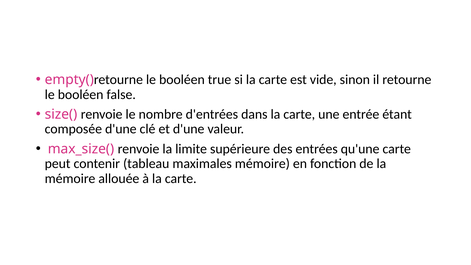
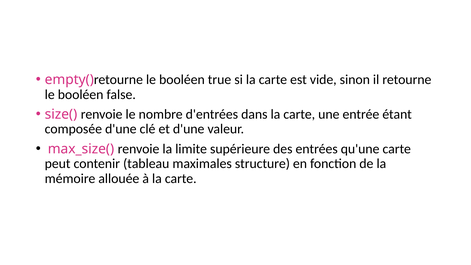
maximales mémoire: mémoire -> structure
